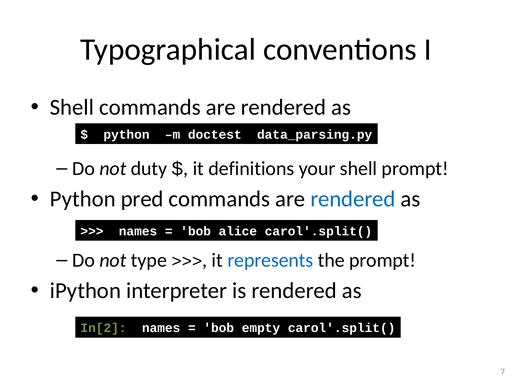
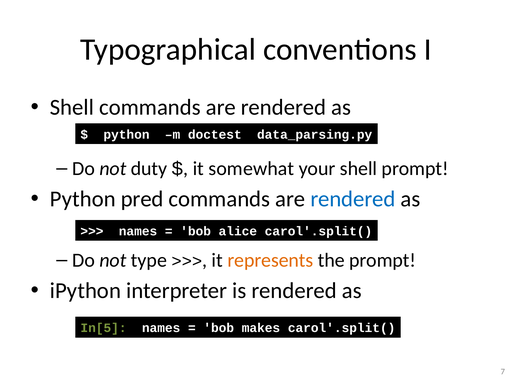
definitions: definitions -> somewhat
represents colour: blue -> orange
In[2: In[2 -> In[5
empty: empty -> makes
